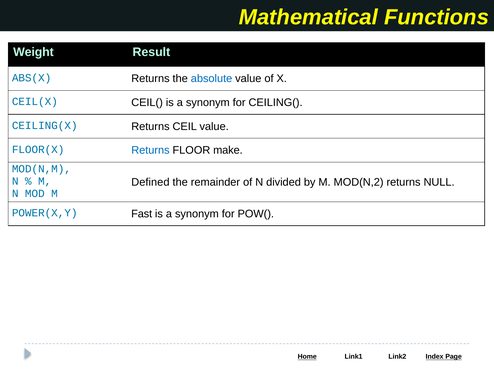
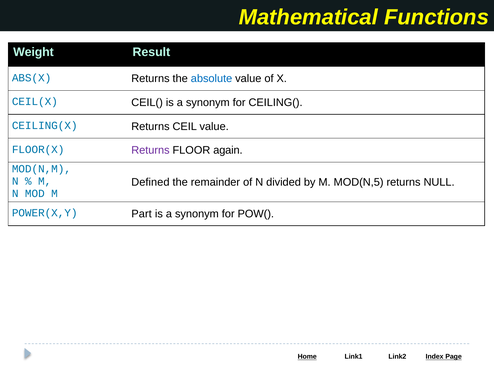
Returns at (150, 150) colour: blue -> purple
make: make -> again
MOD(N,2: MOD(N,2 -> MOD(N,5
Fast: Fast -> Part
